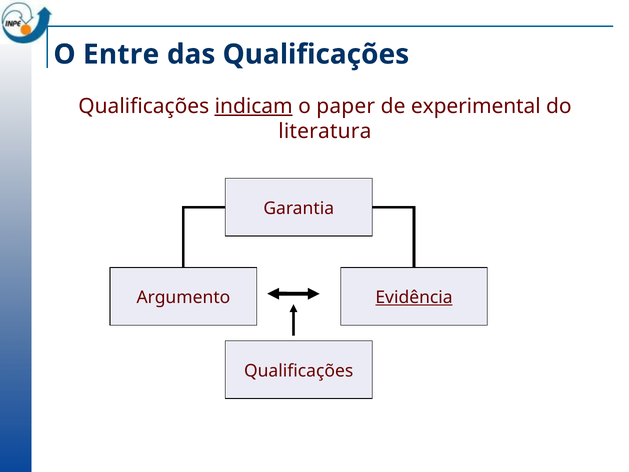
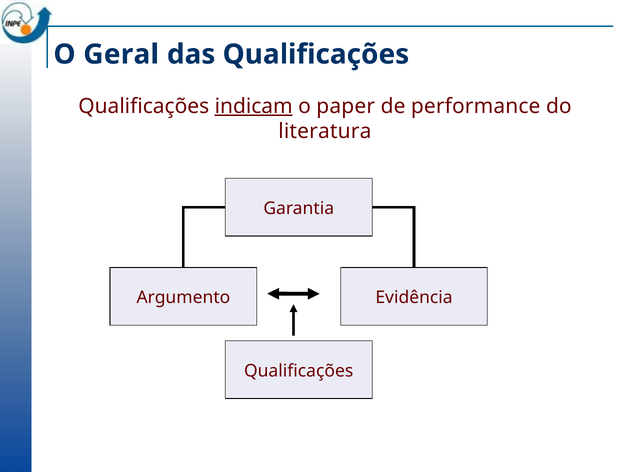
Entre: Entre -> Geral
experimental: experimental -> performance
Evidência underline: present -> none
